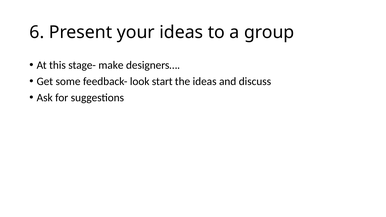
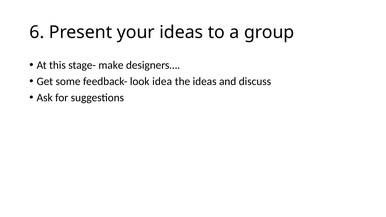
start: start -> idea
